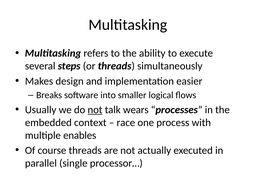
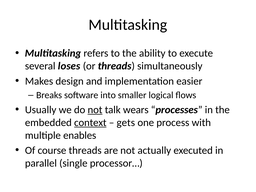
steps: steps -> loses
context underline: none -> present
race: race -> gets
